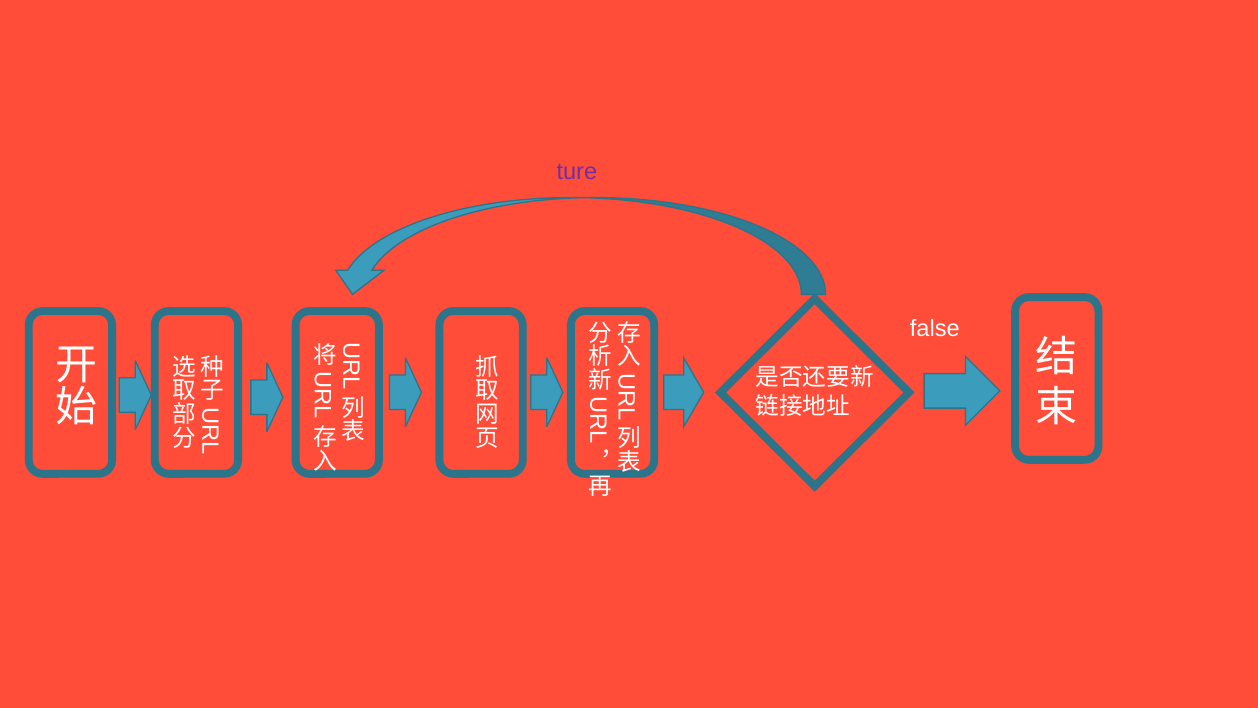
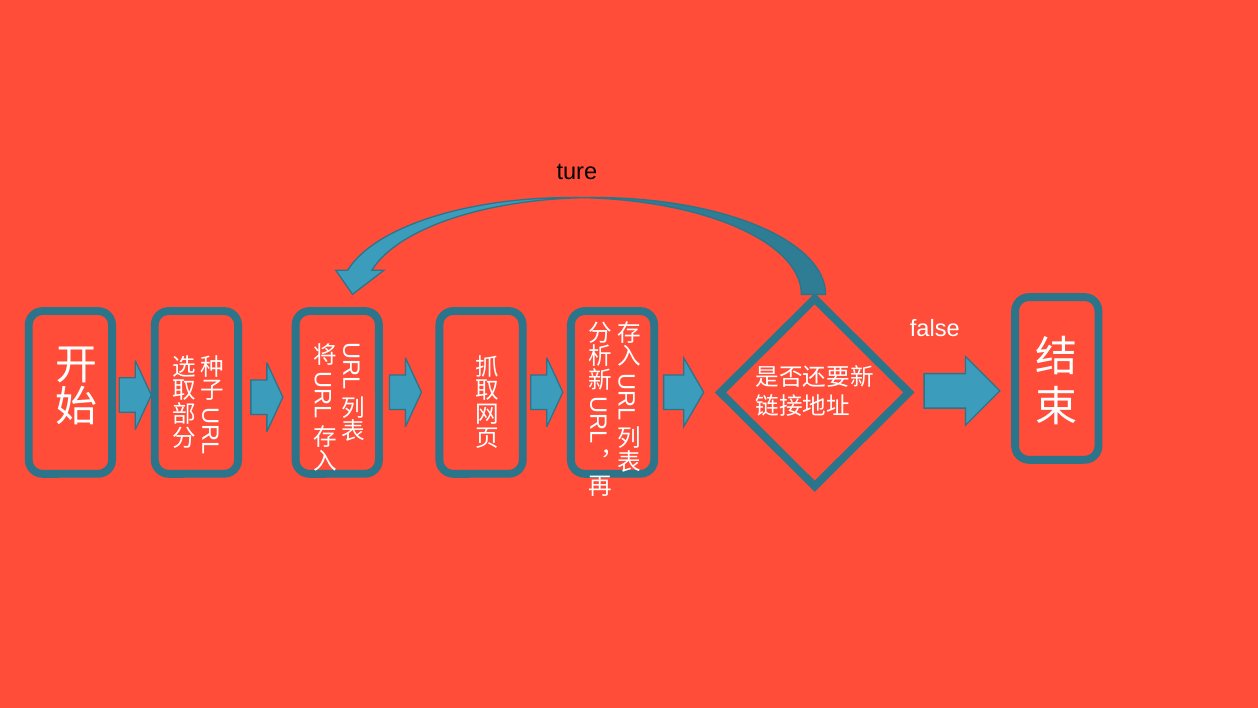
ture colour: purple -> black
